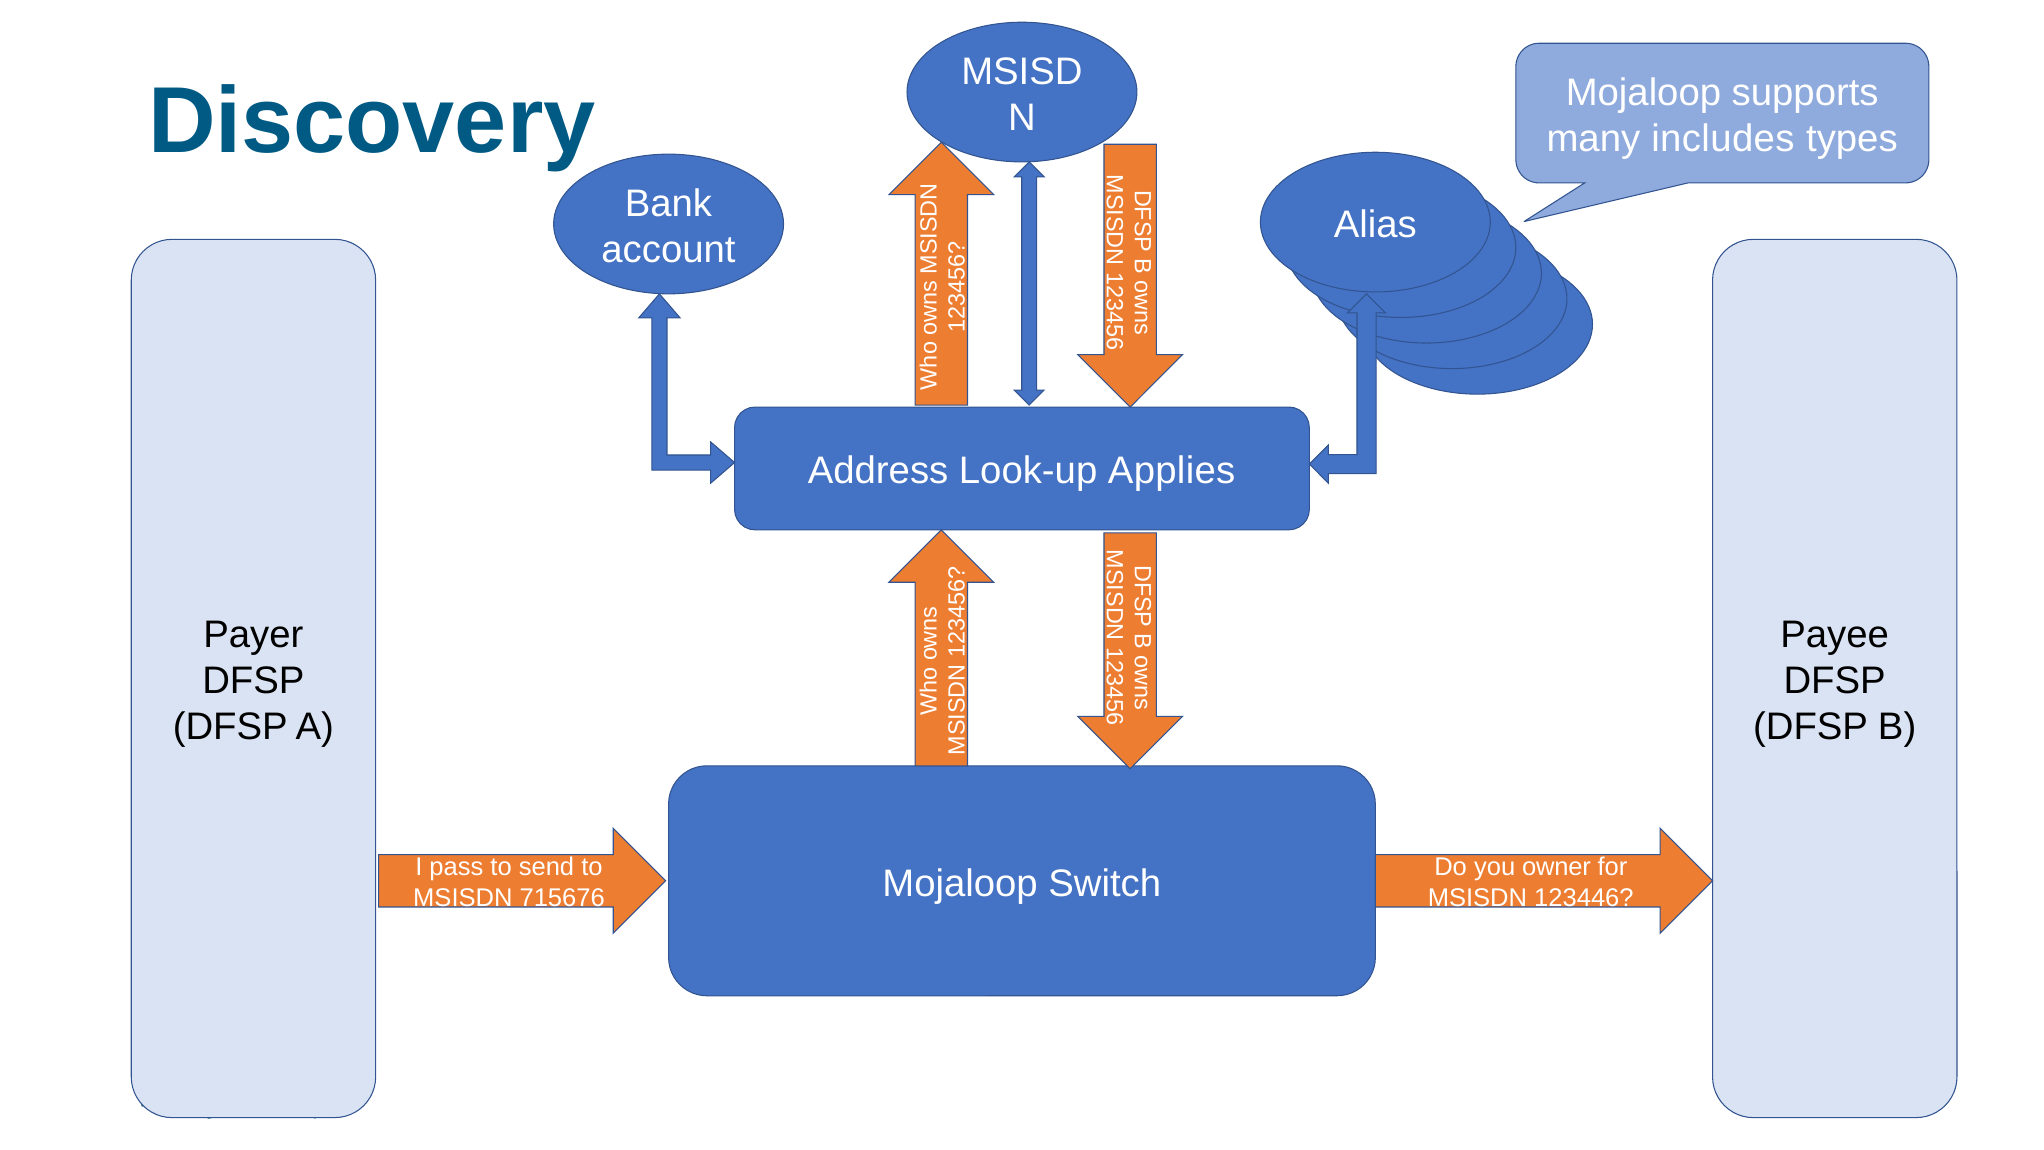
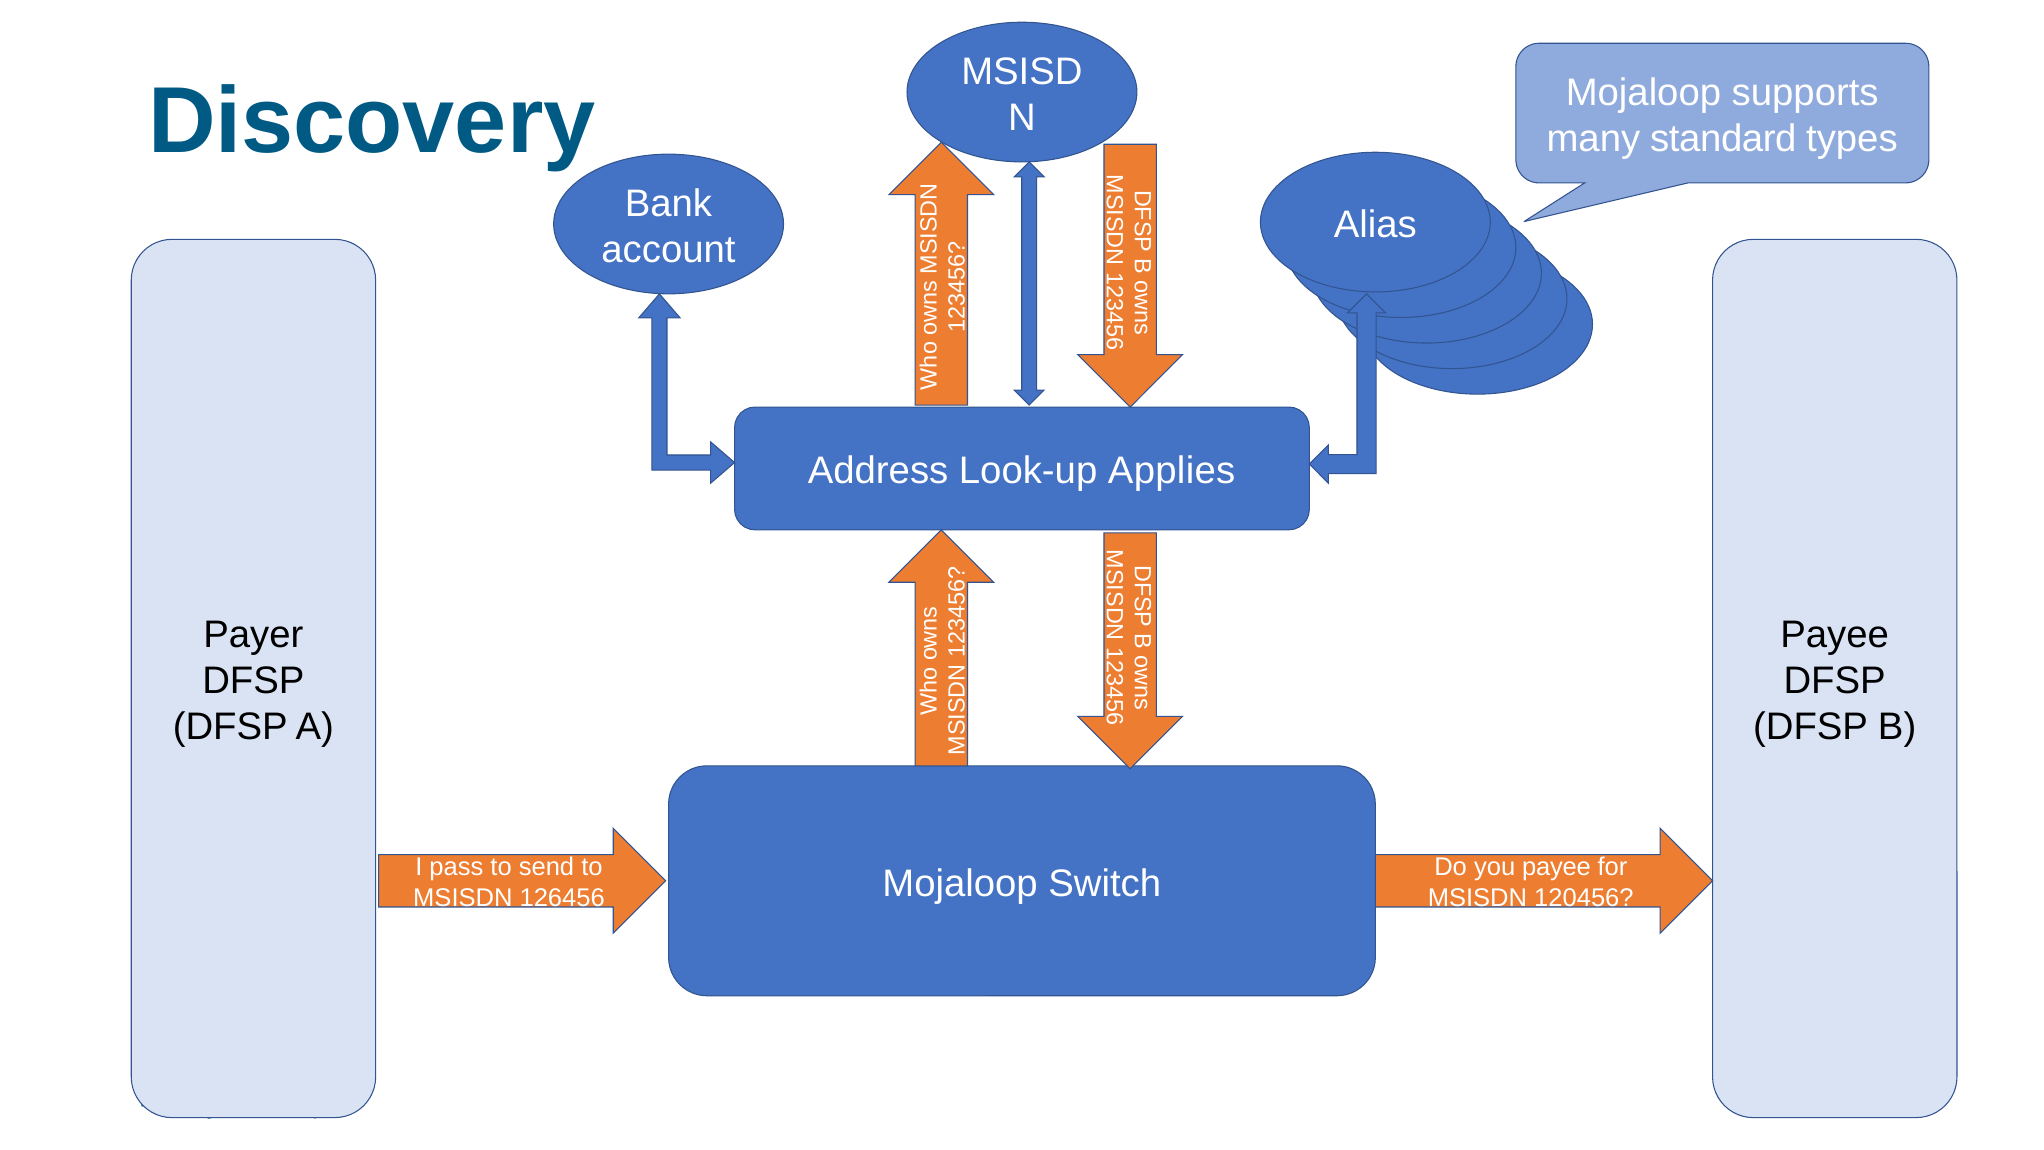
includes: includes -> standard
you owner: owner -> payee
715676: 715676 -> 126456
123446: 123446 -> 120456
